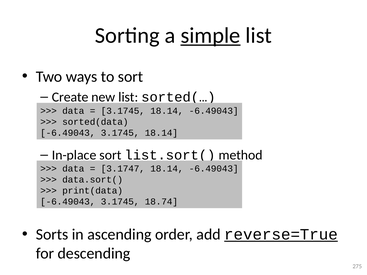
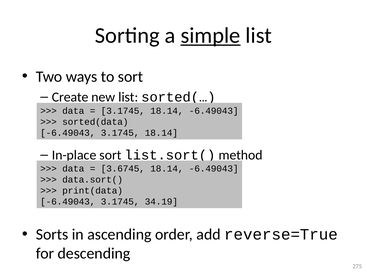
3.1747: 3.1747 -> 3.6745
18.74: 18.74 -> 34.19
reverse=True underline: present -> none
